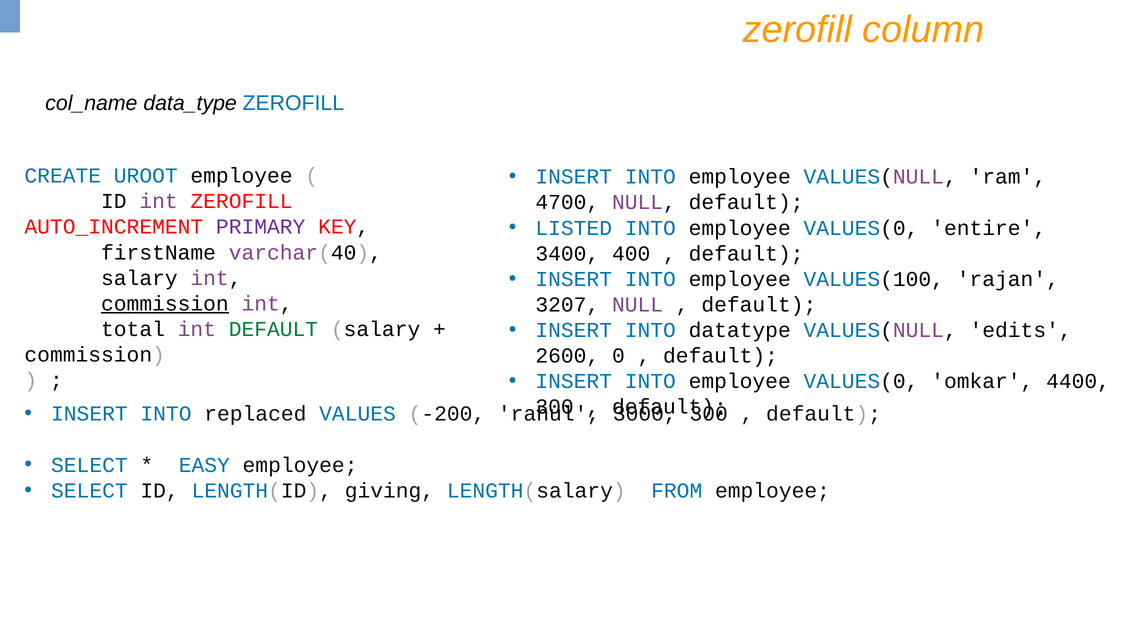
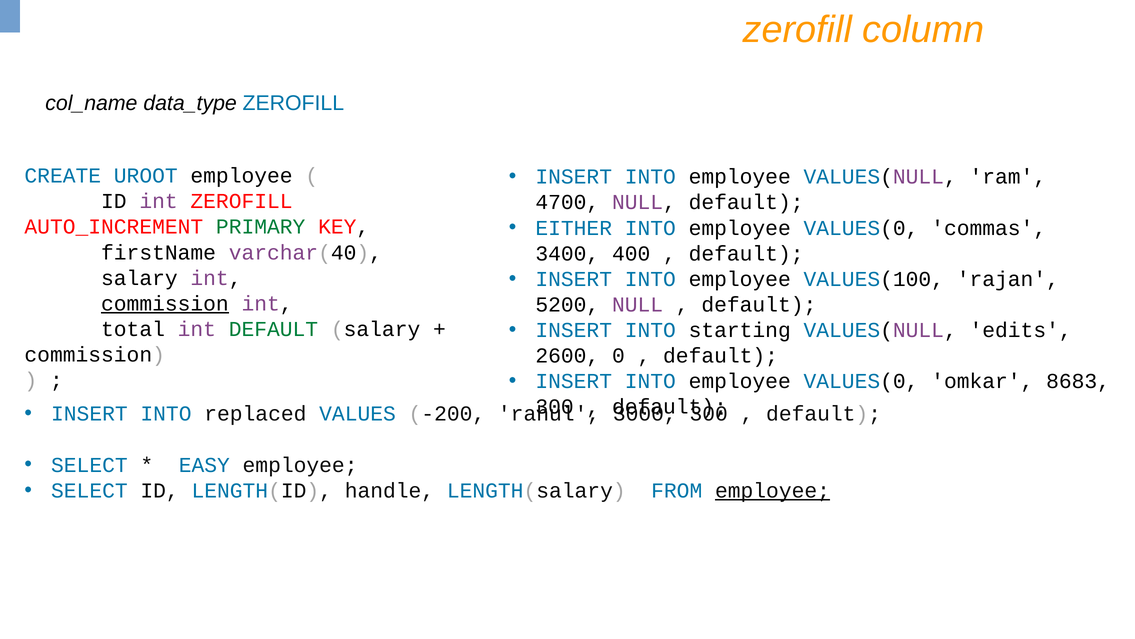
LISTED: LISTED -> EITHER
entire: entire -> commas
PRIMARY colour: purple -> green
3207: 3207 -> 5200
datatype: datatype -> starting
4400: 4400 -> 8683
giving: giving -> handle
employee at (773, 490) underline: none -> present
